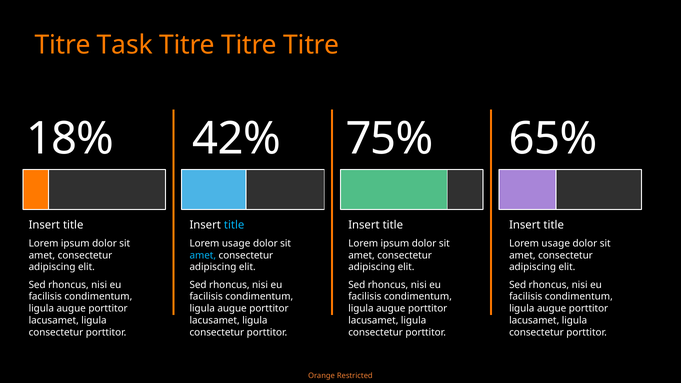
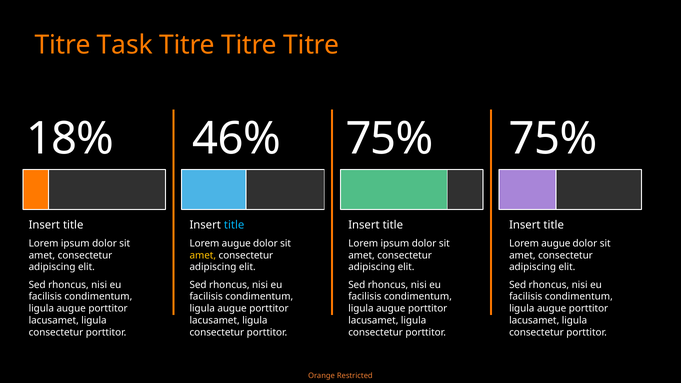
42%: 42% -> 46%
65% at (553, 139): 65% -> 75%
usage at (236, 243): usage -> augue
usage at (556, 243): usage -> augue
amet at (203, 255) colour: light blue -> yellow
